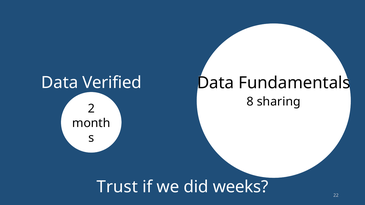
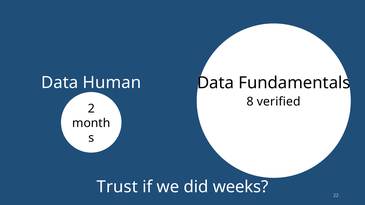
Verified: Verified -> Human
sharing: sharing -> verified
